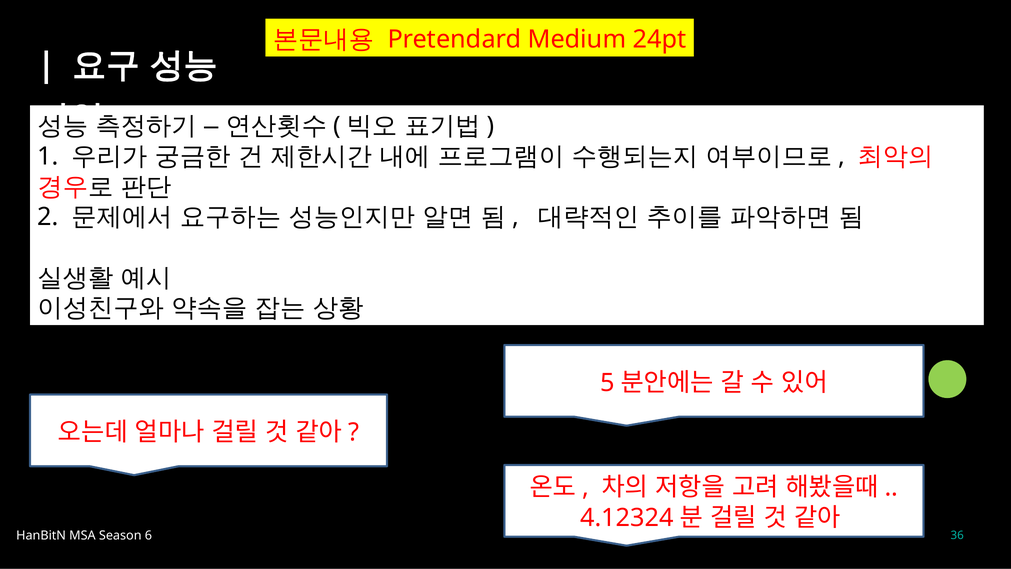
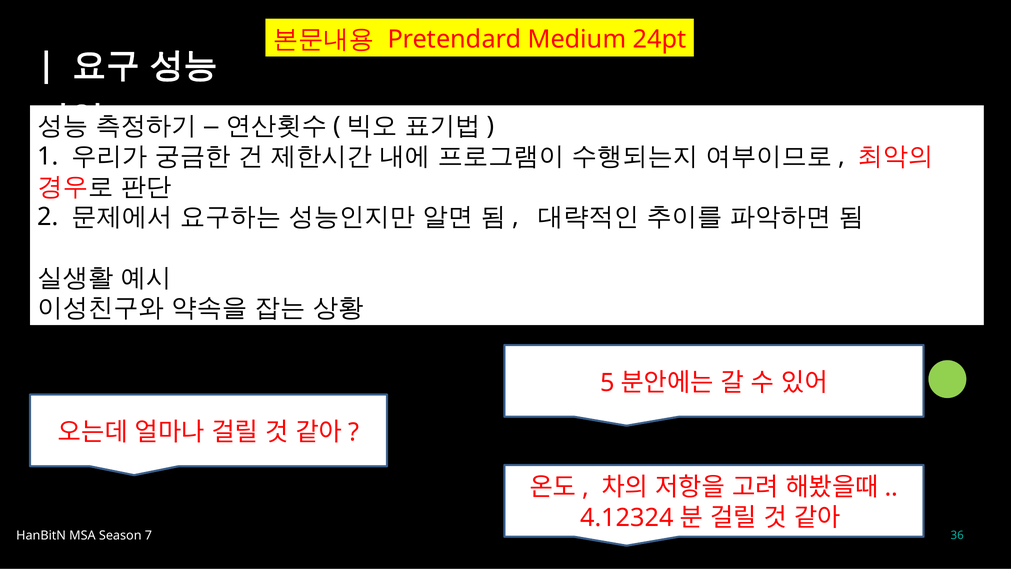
6: 6 -> 7
